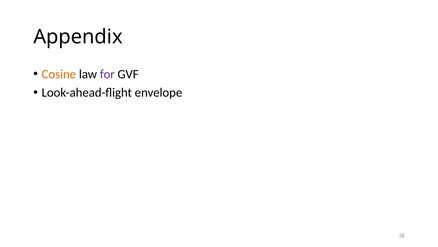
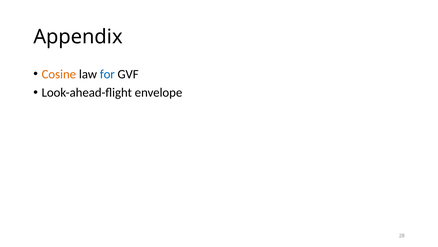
for colour: purple -> blue
